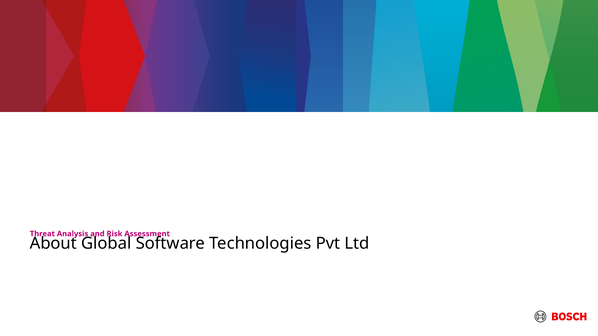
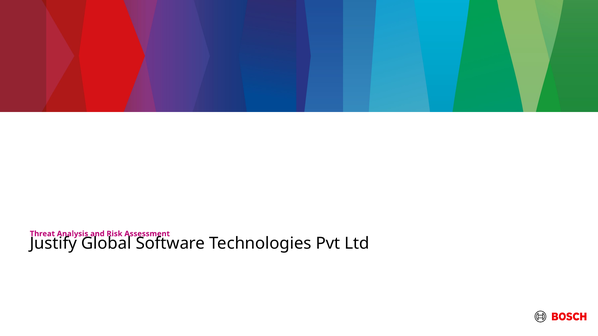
About: About -> Justify
